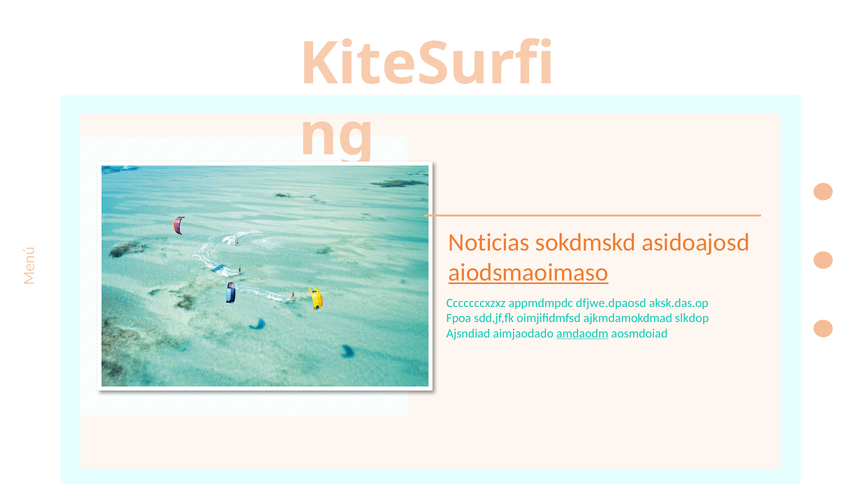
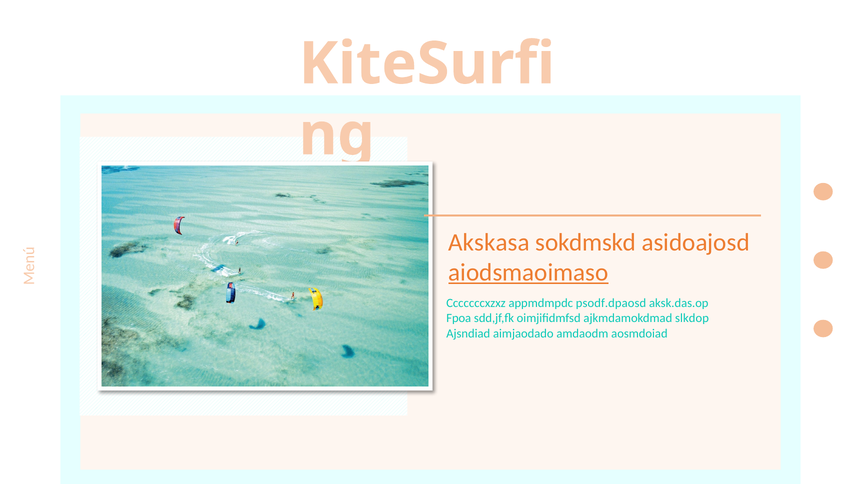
Noticias: Noticias -> Akskasa
dfjwe.dpaosd: dfjwe.dpaosd -> psodf.dpaosd
amdaodm underline: present -> none
